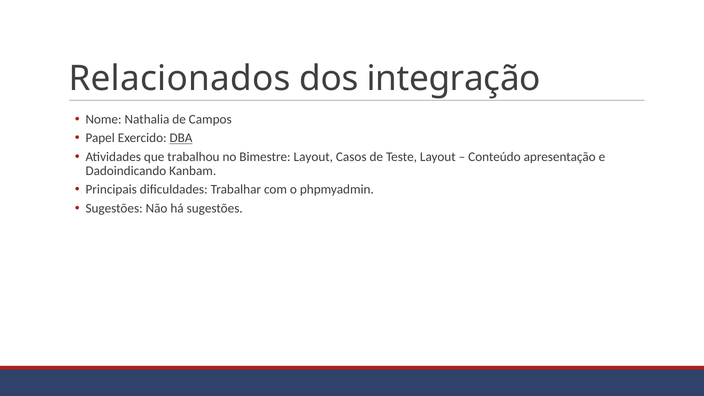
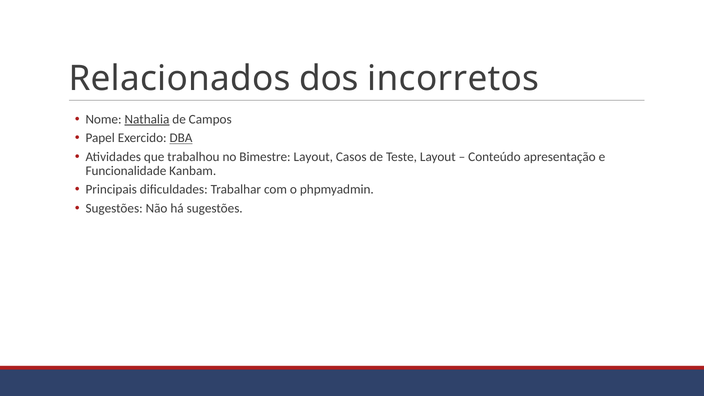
integração: integração -> incorretos
Nathalia underline: none -> present
Dadoindicando: Dadoindicando -> Funcionalidade
